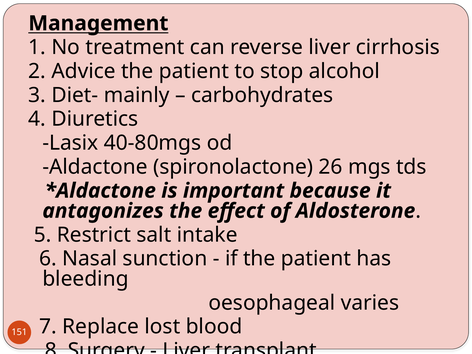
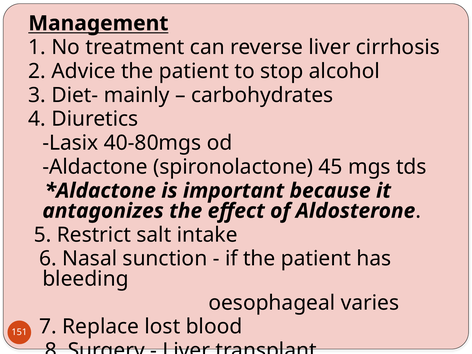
26: 26 -> 45
